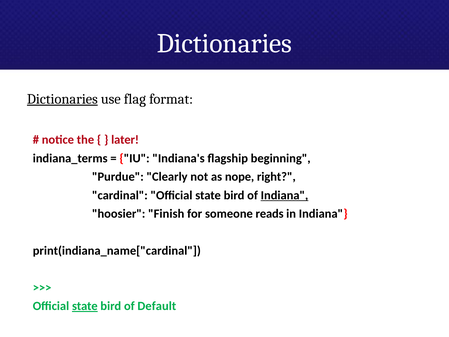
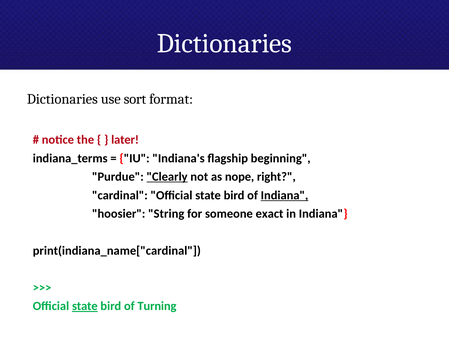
Dictionaries at (62, 99) underline: present -> none
flag: flag -> sort
Clearly underline: none -> present
Finish: Finish -> String
reads: reads -> exact
Default: Default -> Turning
